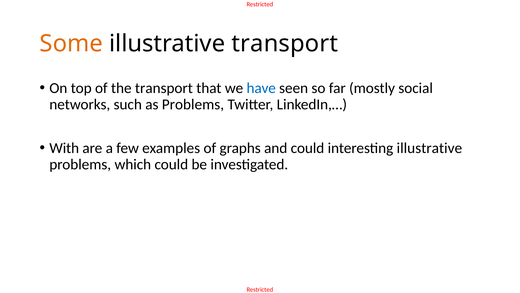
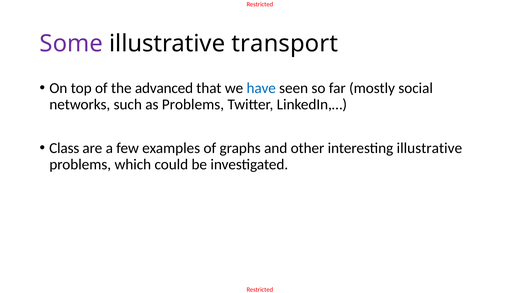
Some colour: orange -> purple
the transport: transport -> advanced
With: With -> Class
and could: could -> other
